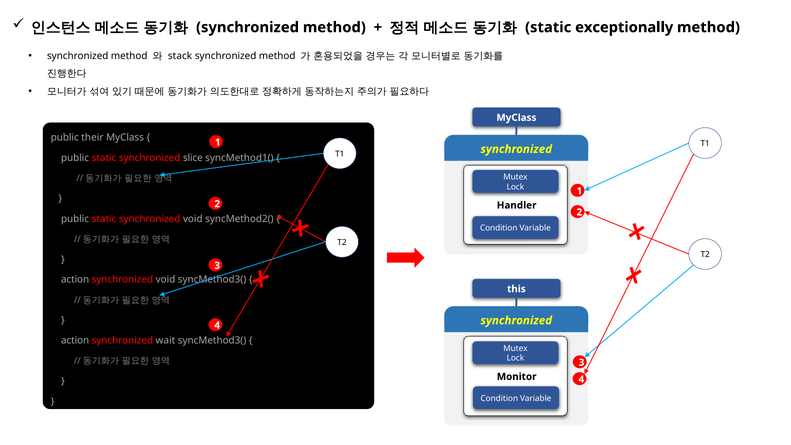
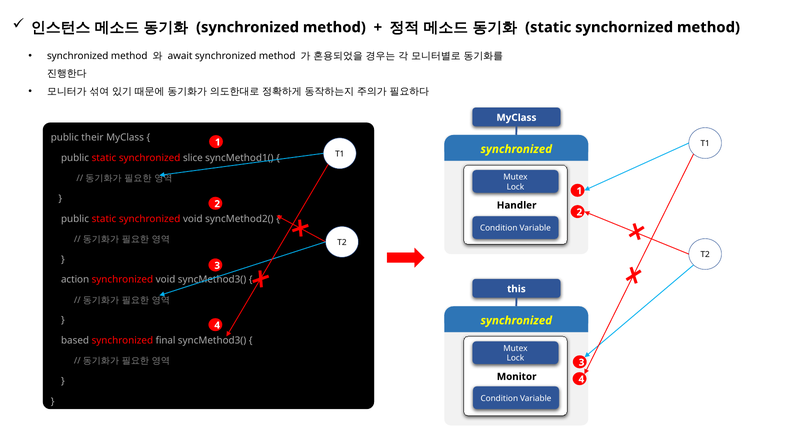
exceptionally: exceptionally -> synchornized
stack: stack -> await
action at (75, 340): action -> based
wait: wait -> final
